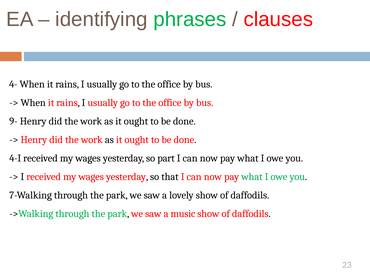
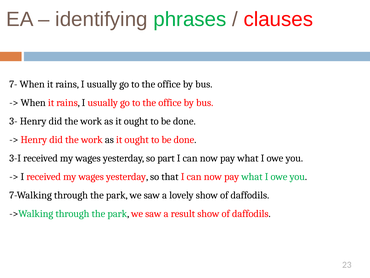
4-: 4- -> 7-
9-: 9- -> 3-
4-I: 4-I -> 3-I
music: music -> result
